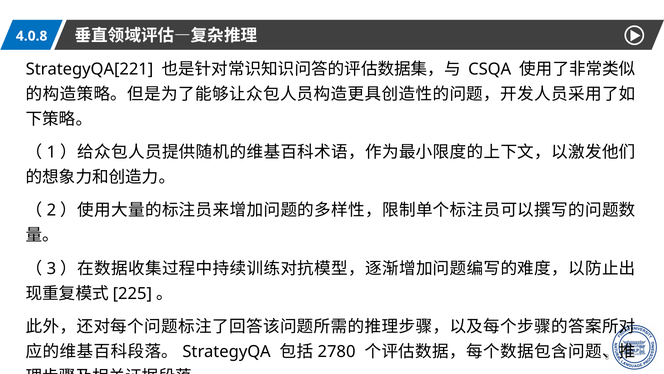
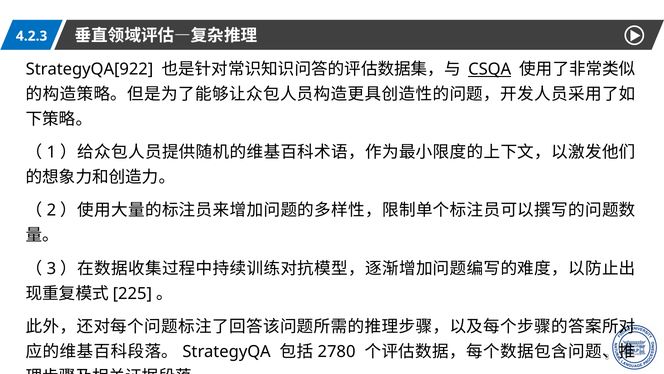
4.0.8: 4.0.8 -> 4.2.3
StrategyQA[221: StrategyQA[221 -> StrategyQA[922
CSQA underline: none -> present
